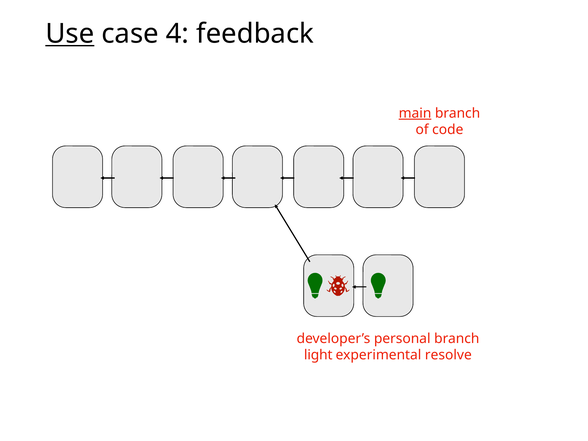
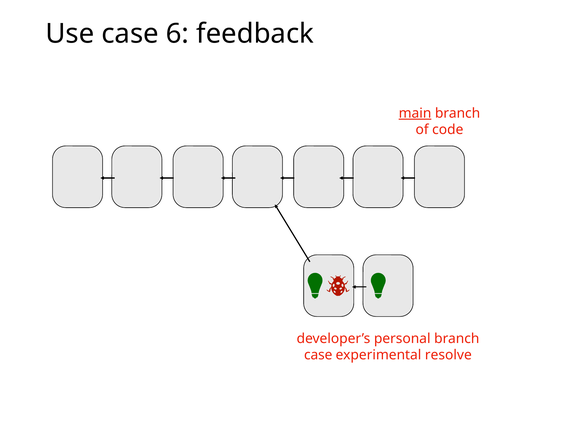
Use underline: present -> none
4: 4 -> 6
light at (318, 355): light -> case
